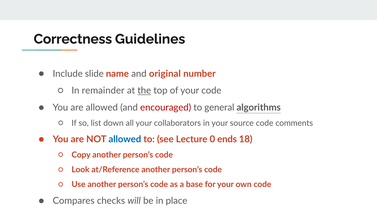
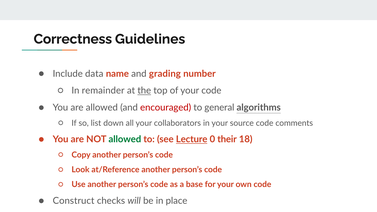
slide: slide -> data
original: original -> grading
allowed at (125, 139) colour: blue -> green
Lecture underline: none -> present
ends: ends -> their
Compares: Compares -> Construct
